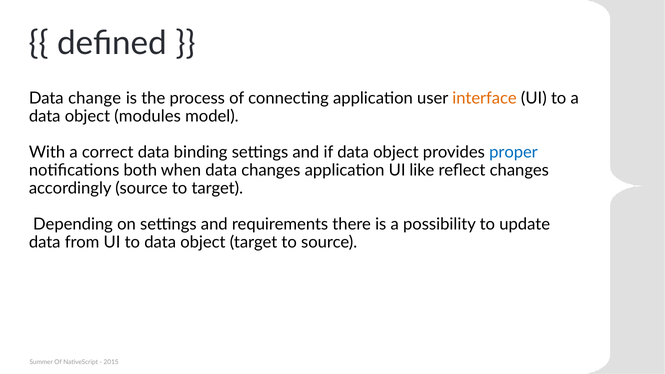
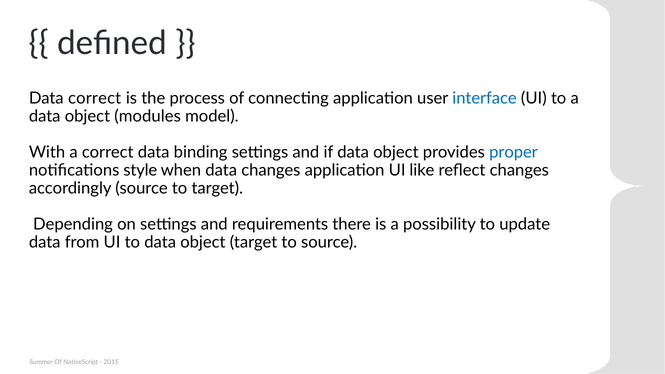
Data change: change -> correct
interface colour: orange -> blue
both: both -> style
